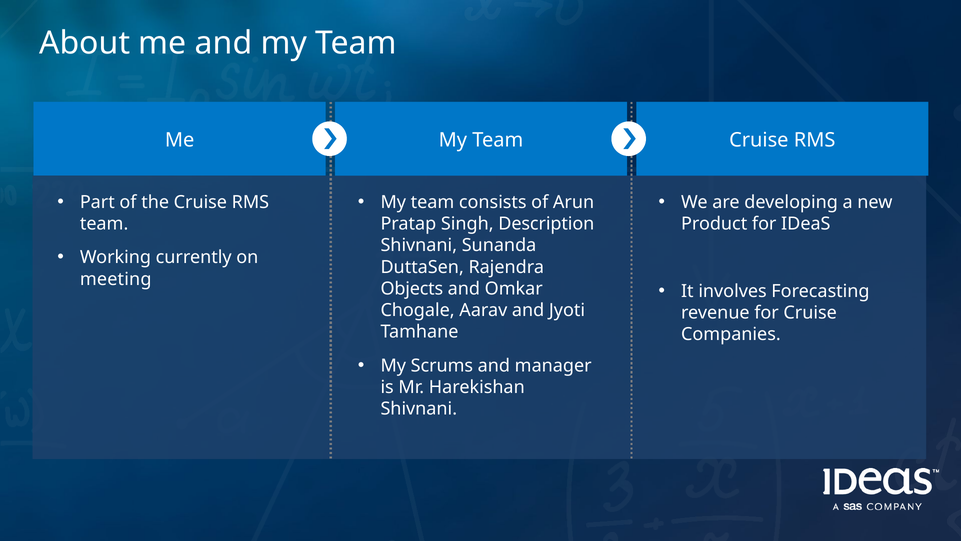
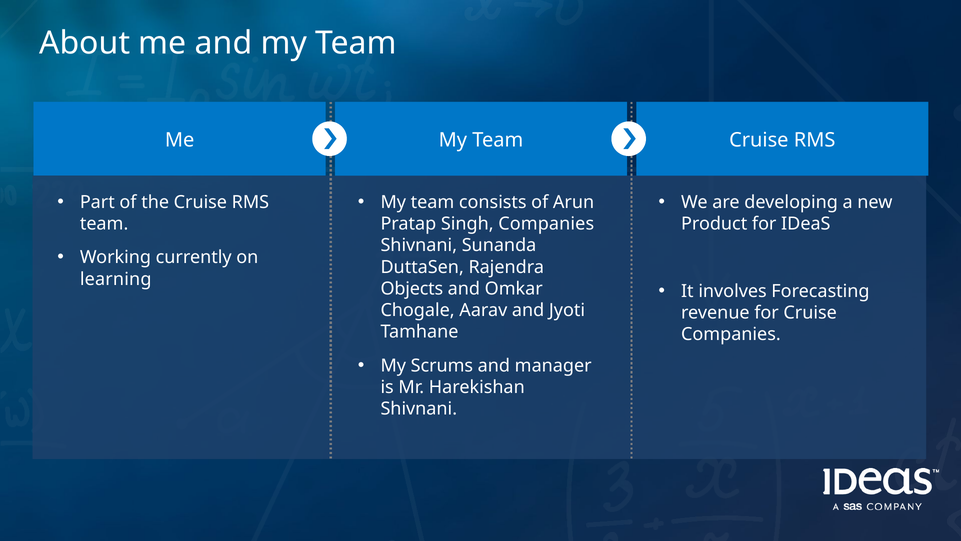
Singh Description: Description -> Companies
meeting: meeting -> learning
